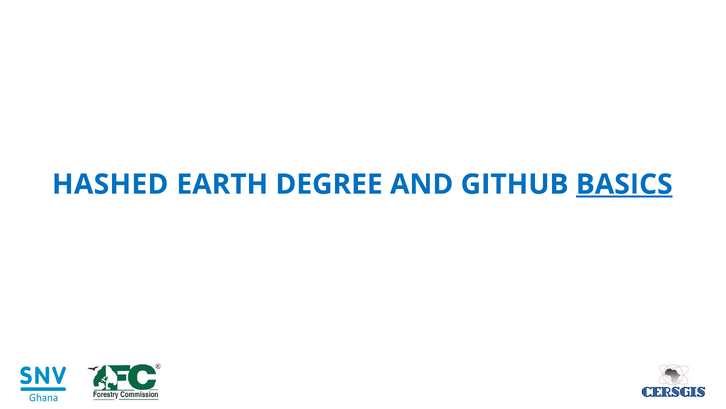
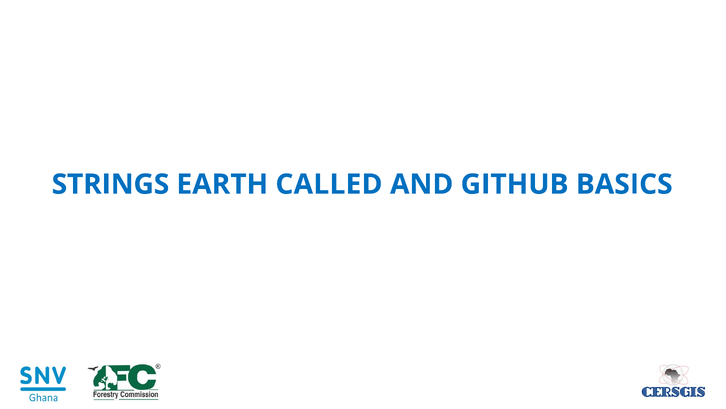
HASHED: HASHED -> STRINGS
DEGREE: DEGREE -> CALLED
BASICS underline: present -> none
